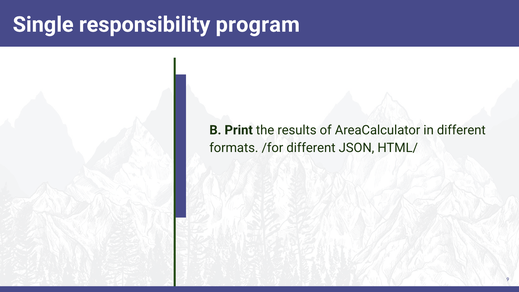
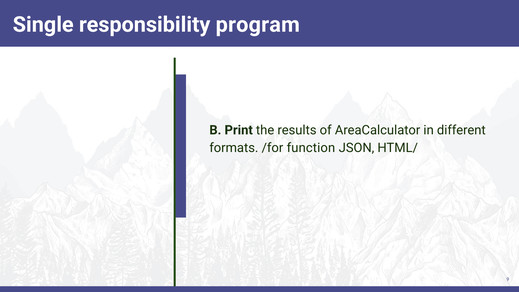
/for different: different -> function
